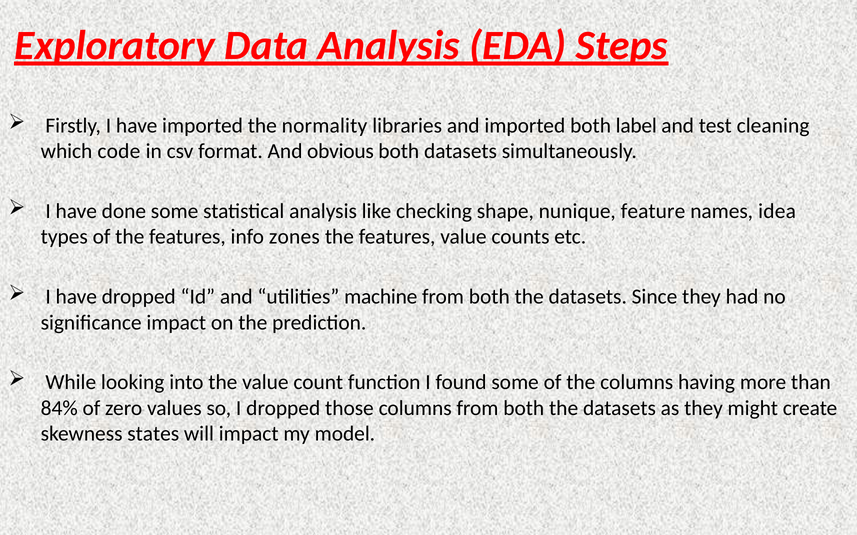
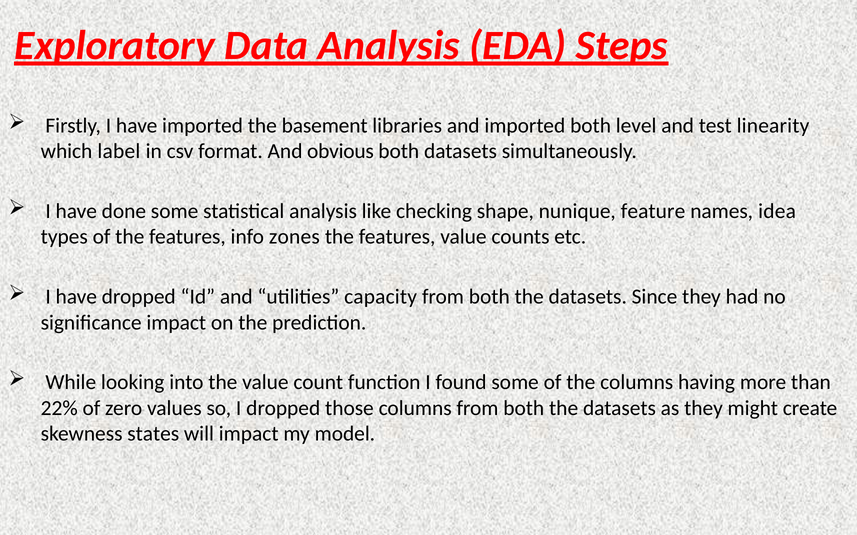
normality: normality -> basement
label: label -> level
cleaning: cleaning -> linearity
code: code -> label
machine: machine -> capacity
84%: 84% -> 22%
